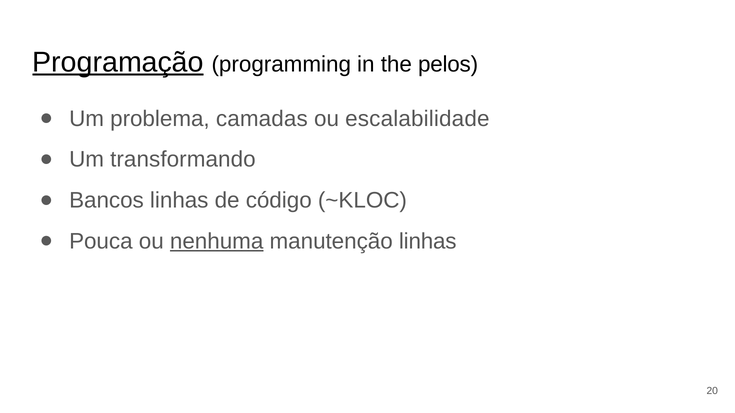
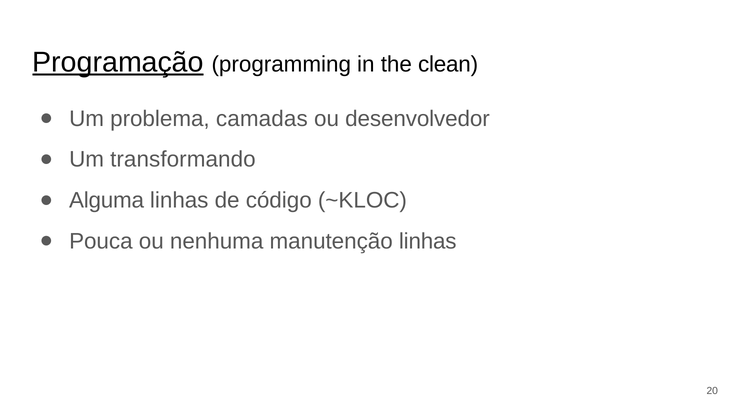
pelos: pelos -> clean
escalabilidade: escalabilidade -> desenvolvedor
Bancos: Bancos -> Alguma
nenhuma underline: present -> none
